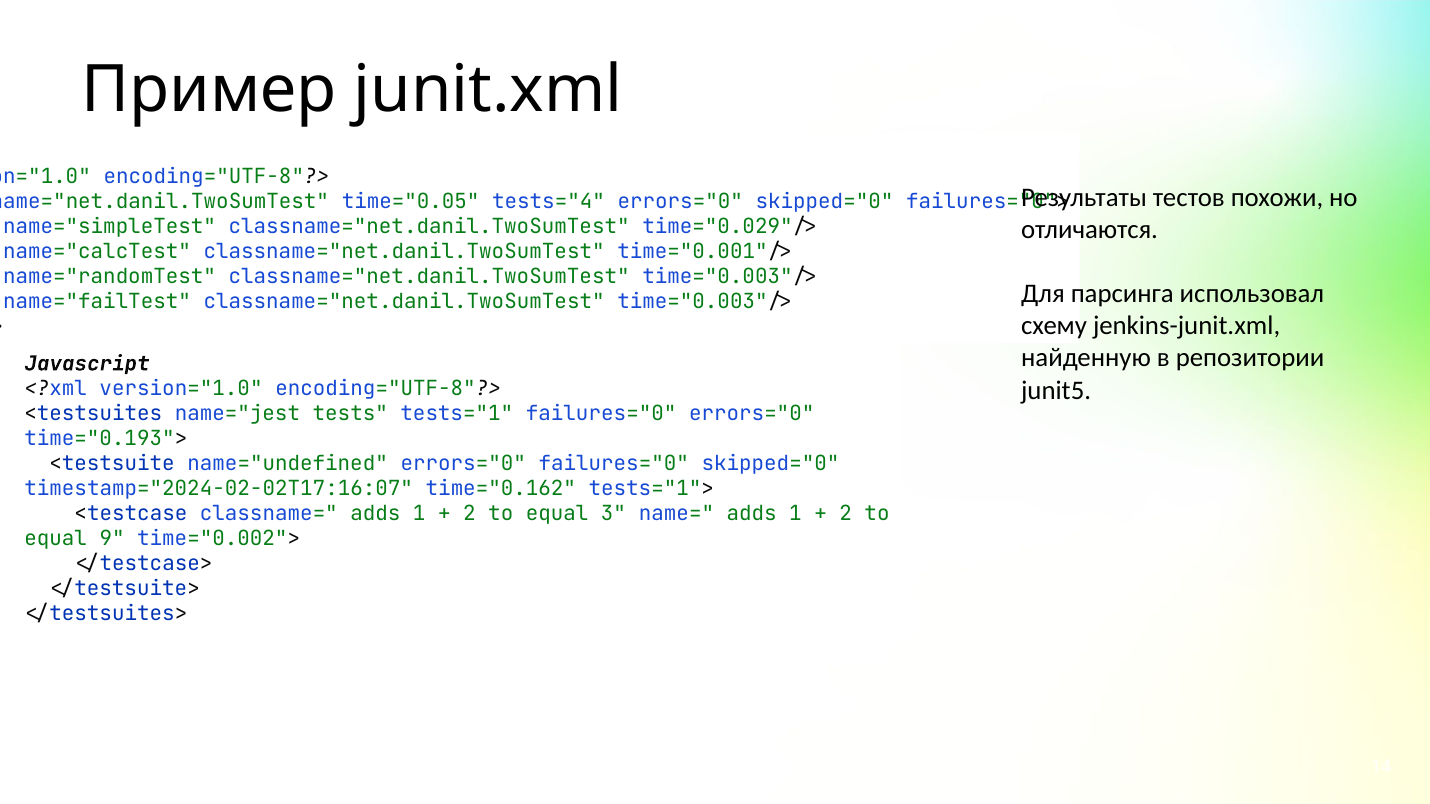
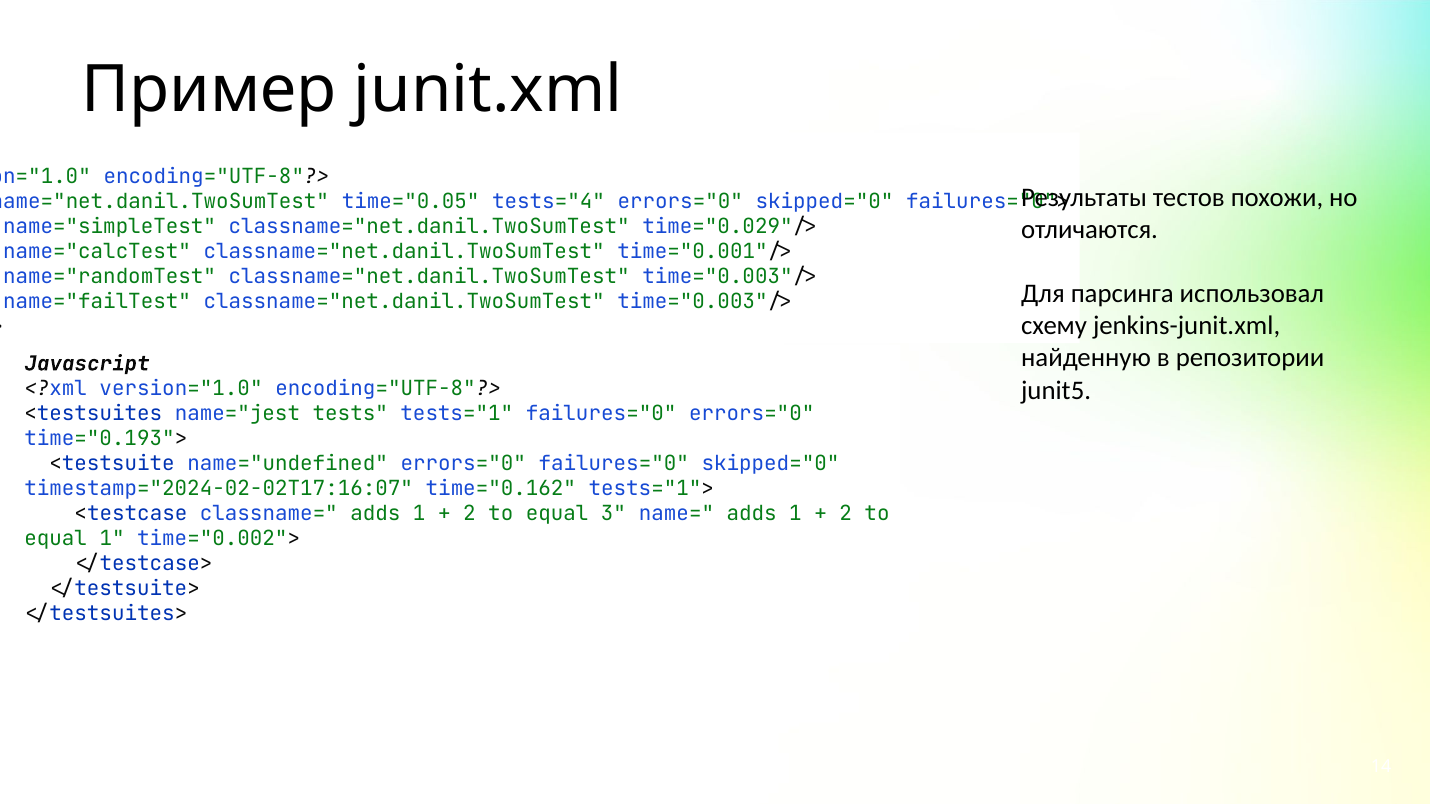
equal 9: 9 -> 1
